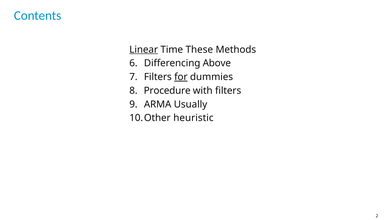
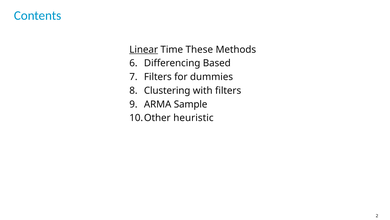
Above: Above -> Based
for underline: present -> none
Procedure: Procedure -> Clustering
Usually: Usually -> Sample
